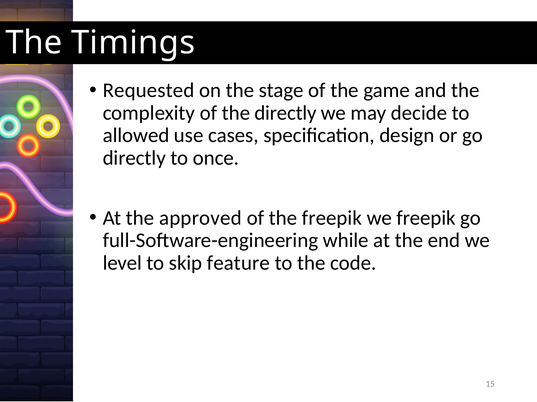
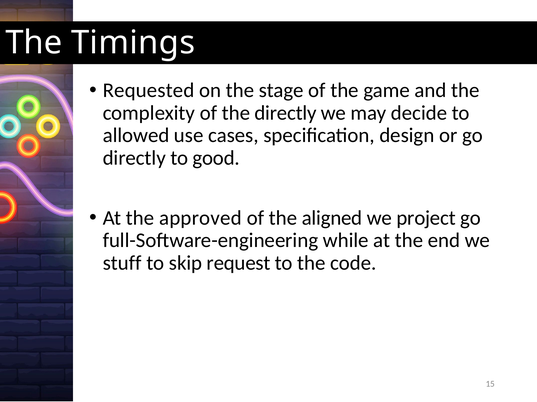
once: once -> good
the freepik: freepik -> aligned
we freepik: freepik -> project
level: level -> stuff
feature: feature -> request
